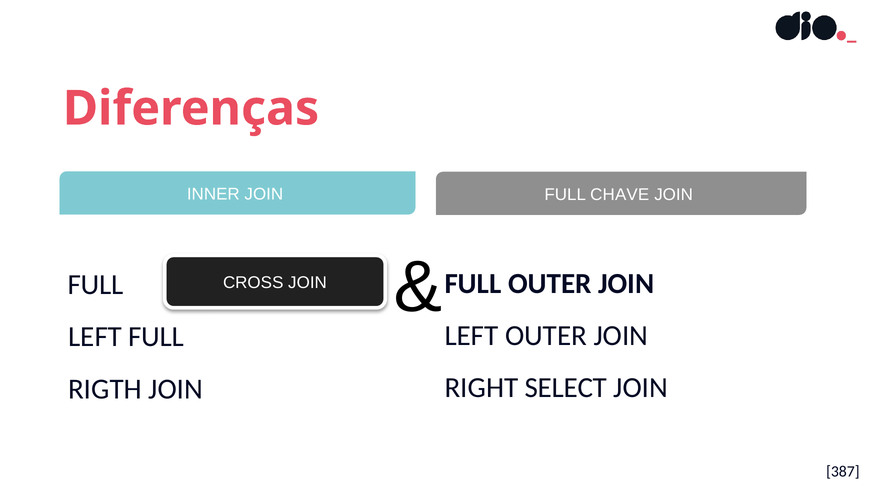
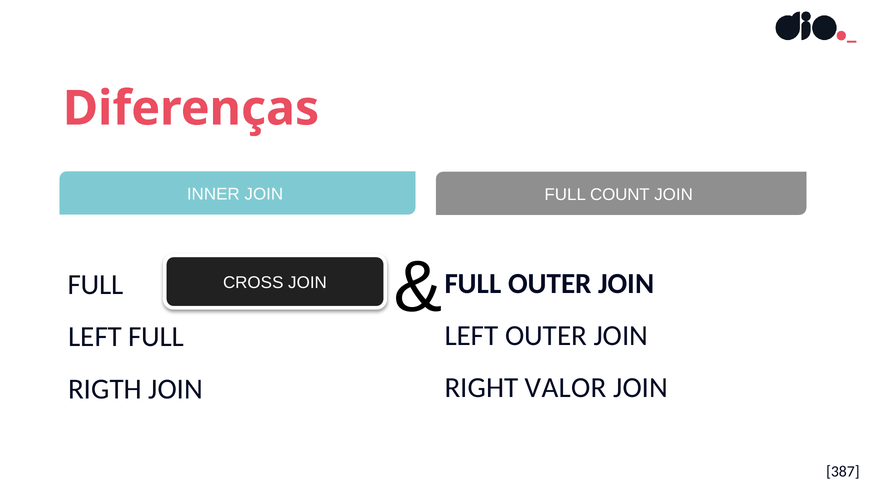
CHAVE: CHAVE -> COUNT
SELECT: SELECT -> VALOR
